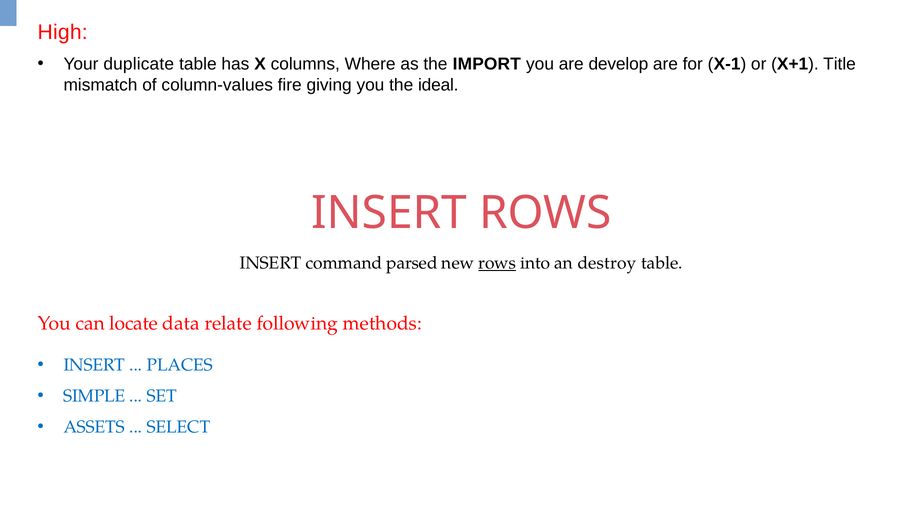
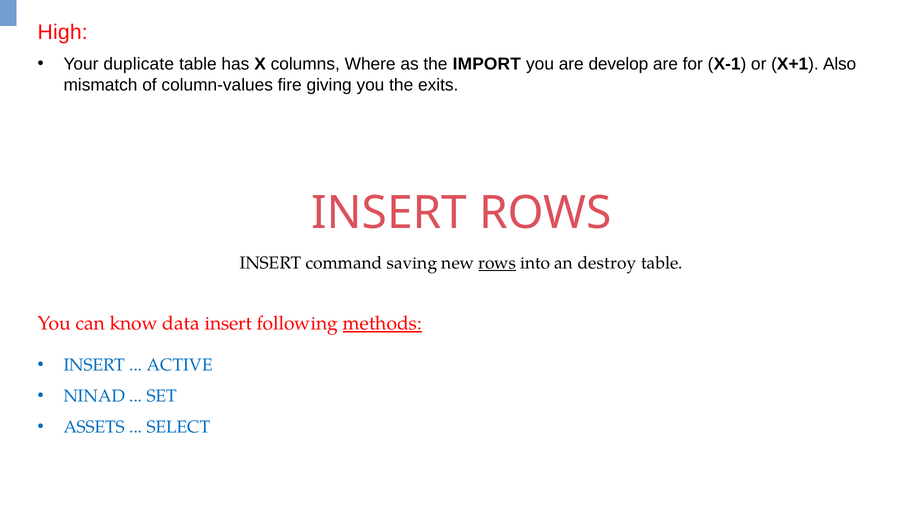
Title: Title -> Also
ideal: ideal -> exits
parsed: parsed -> saving
locate: locate -> know
data relate: relate -> insert
methods underline: none -> present
PLACES: PLACES -> ACTIVE
SIMPLE: SIMPLE -> NINAD
